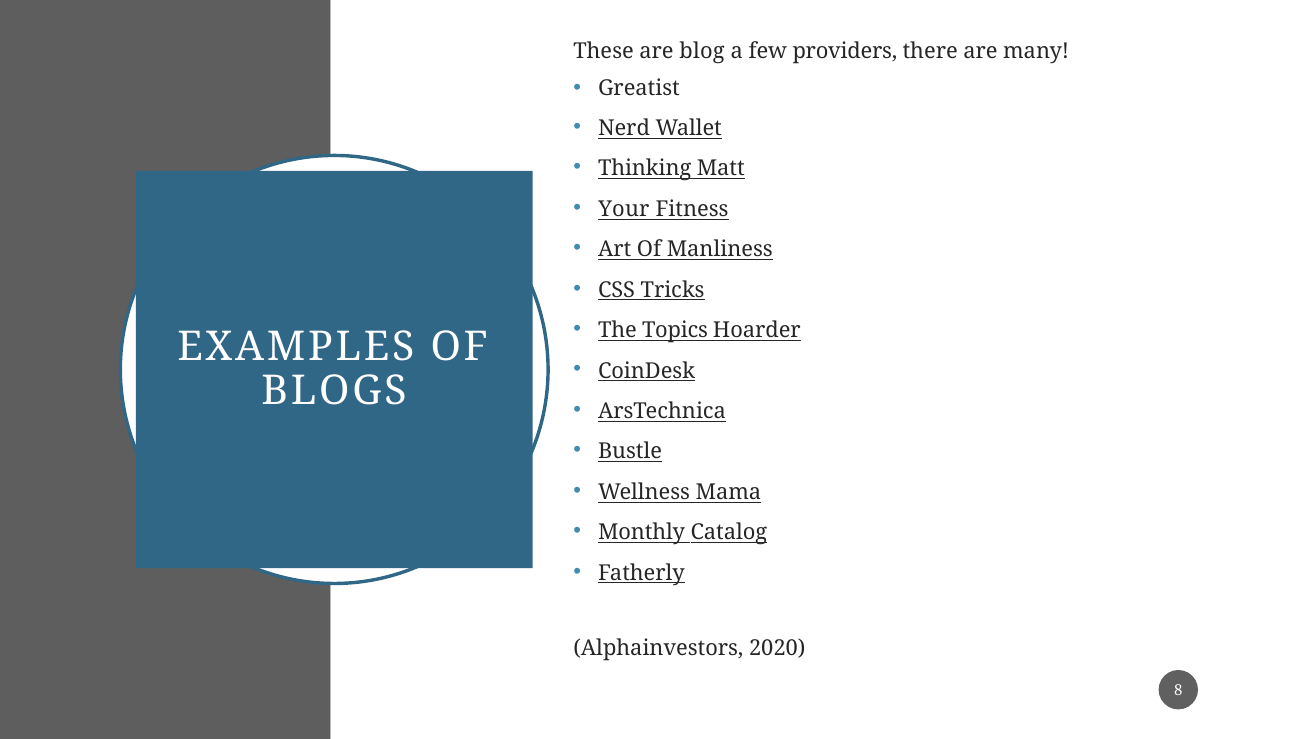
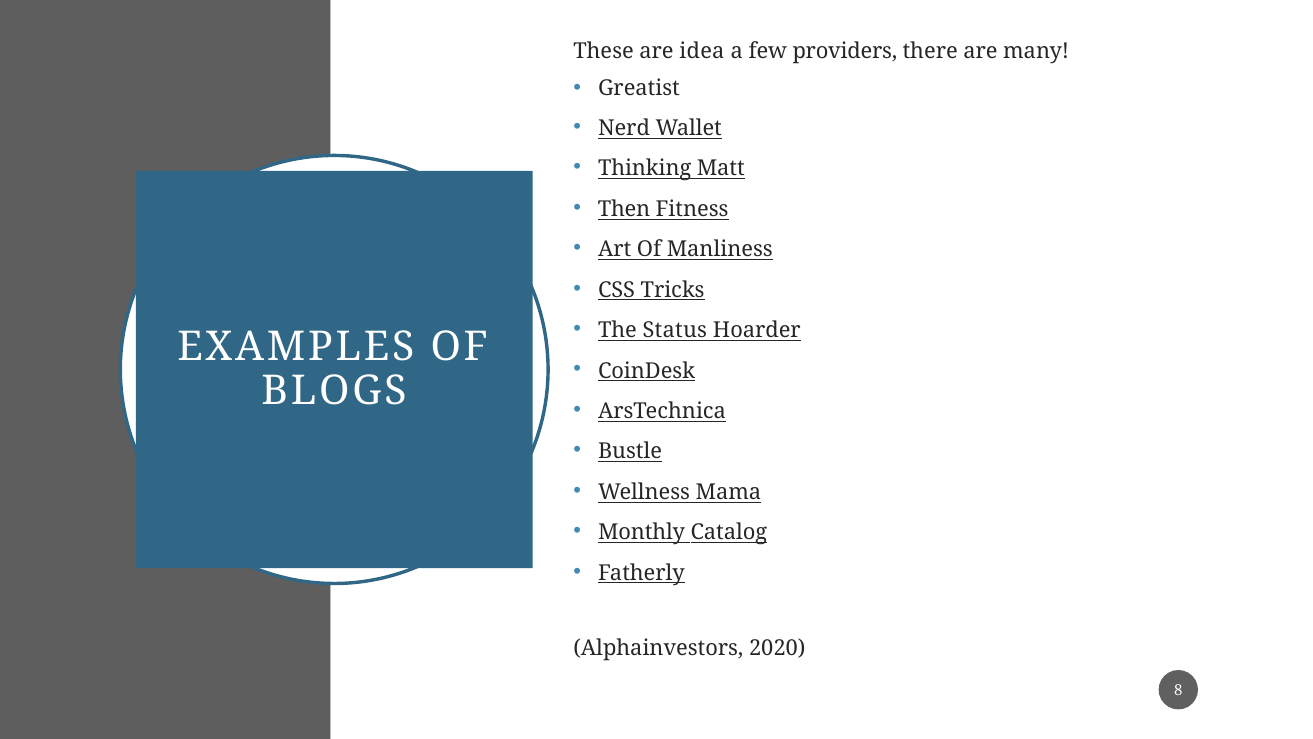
blog: blog -> idea
Your: Your -> Then
Topics: Topics -> Status
